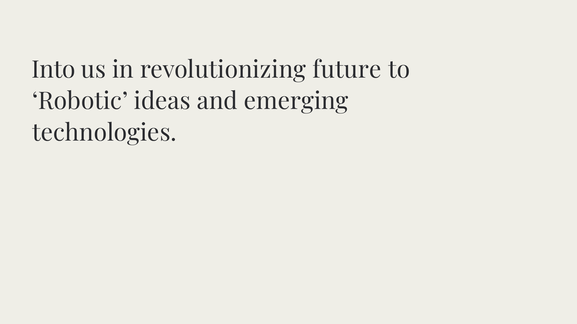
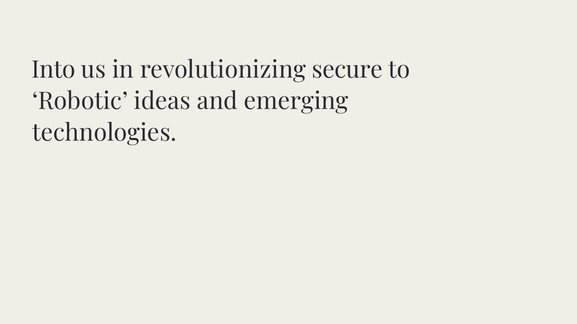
future: future -> secure
